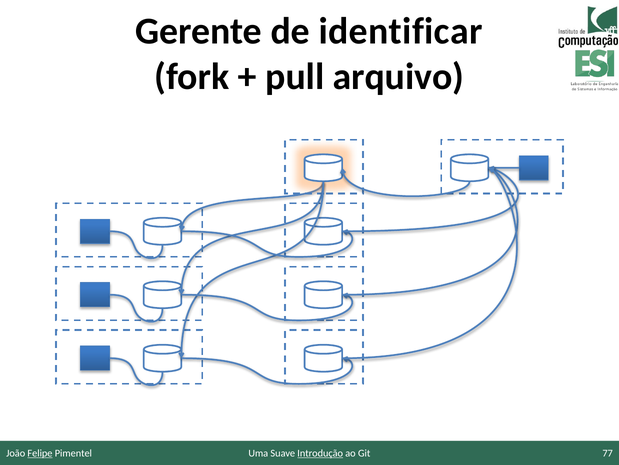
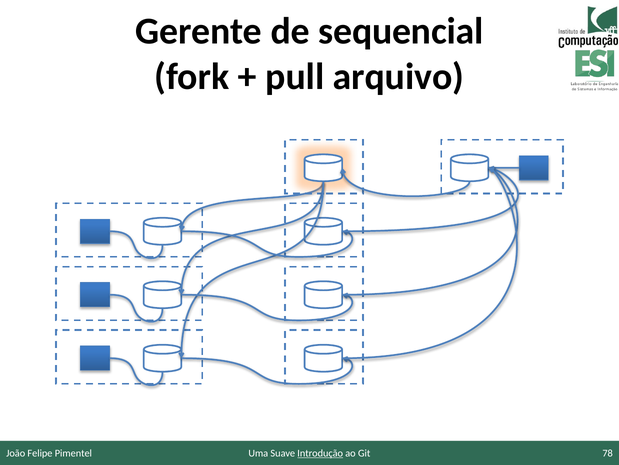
identificar: identificar -> sequencial
77: 77 -> 78
Felipe underline: present -> none
